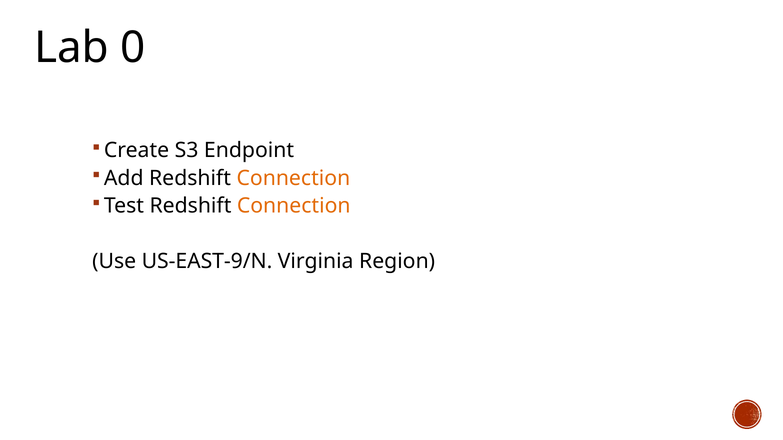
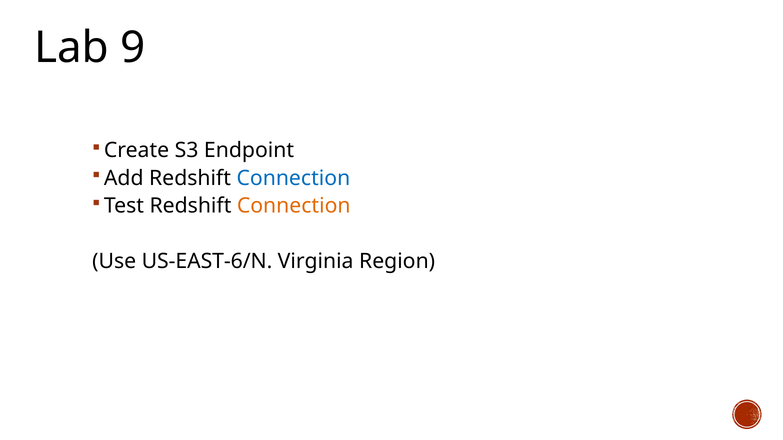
0: 0 -> 9
Connection at (293, 178) colour: orange -> blue
US-EAST-9/N: US-EAST-9/N -> US-EAST-6/N
